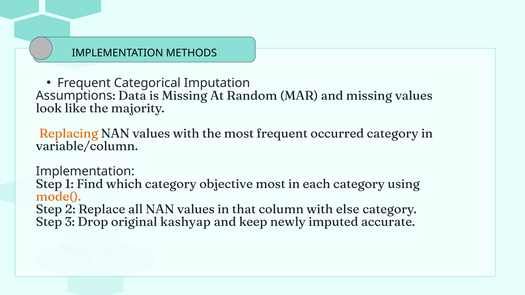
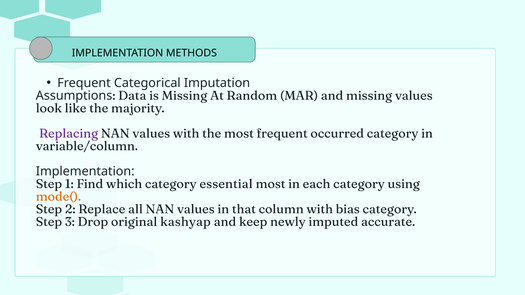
Replacing colour: orange -> purple
objective: objective -> essential
else: else -> bias
